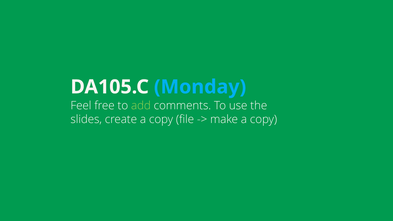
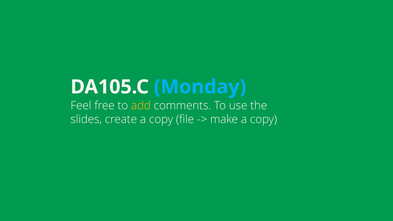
add colour: light green -> yellow
